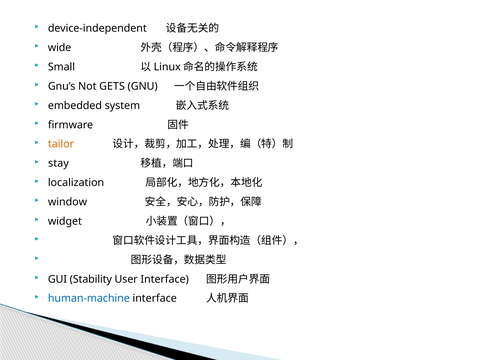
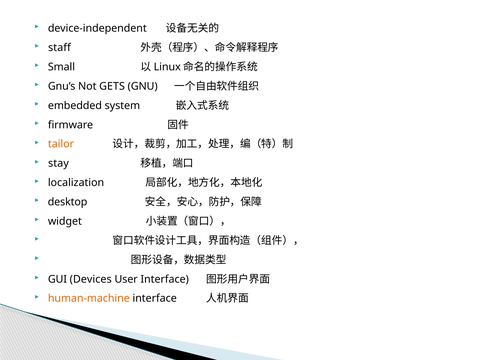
wide: wide -> staff
window: window -> desktop
Stability: Stability -> Devices
human-machine colour: blue -> orange
